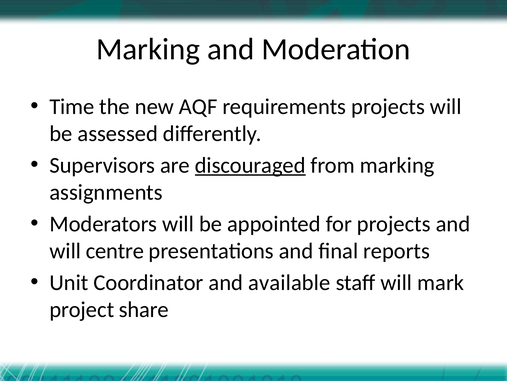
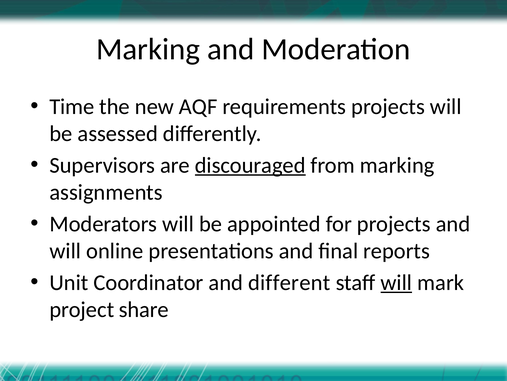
centre: centre -> online
available: available -> different
will at (396, 282) underline: none -> present
